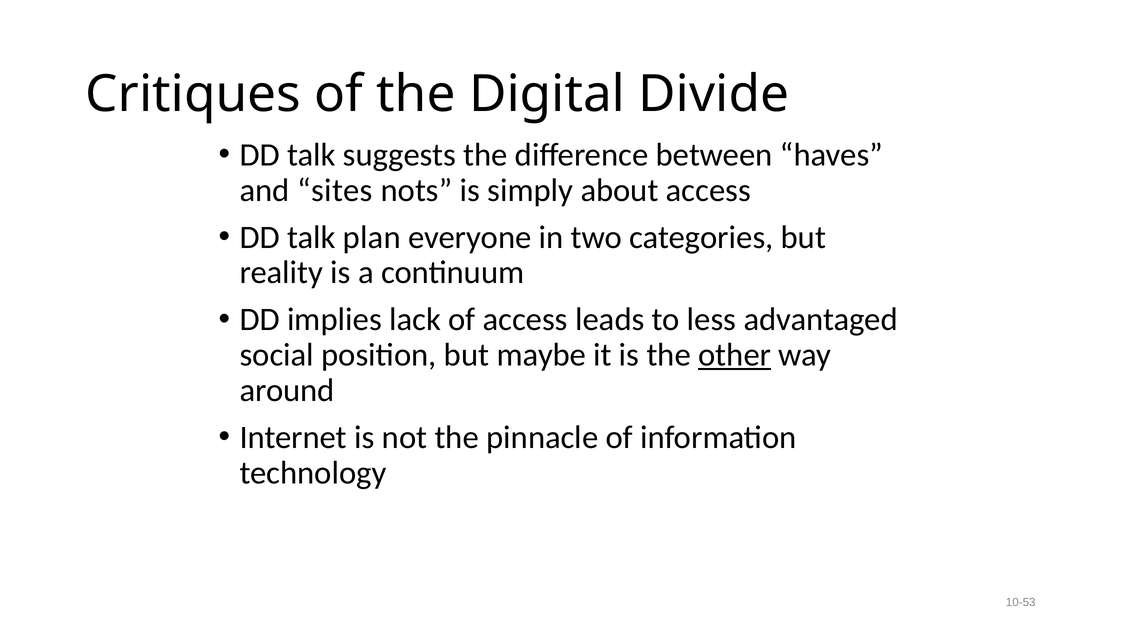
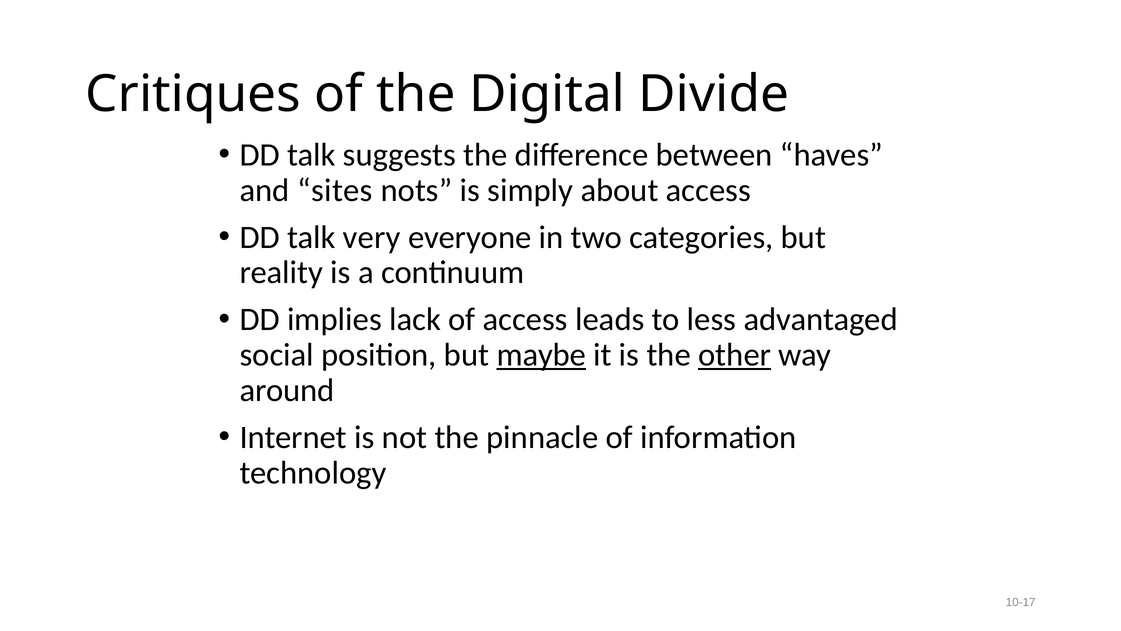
plan: plan -> very
maybe underline: none -> present
10-53: 10-53 -> 10-17
